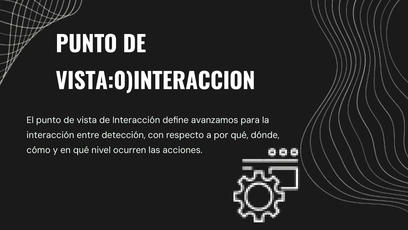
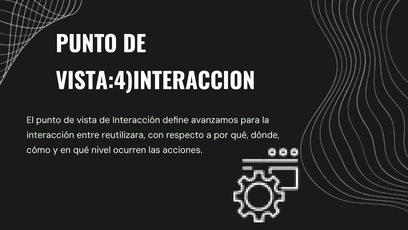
VISTA:0)INTERACCION: VISTA:0)INTERACCION -> VISTA:4)INTERACCION
detección: detección -> reutilizara
